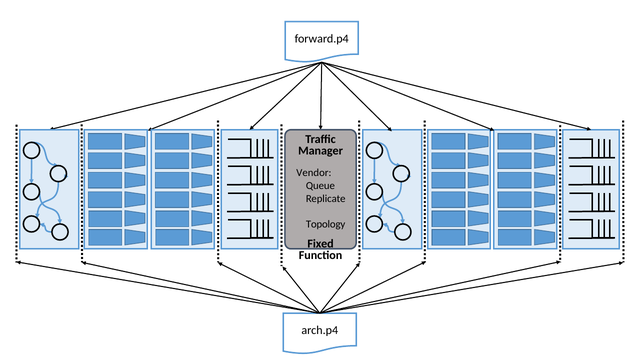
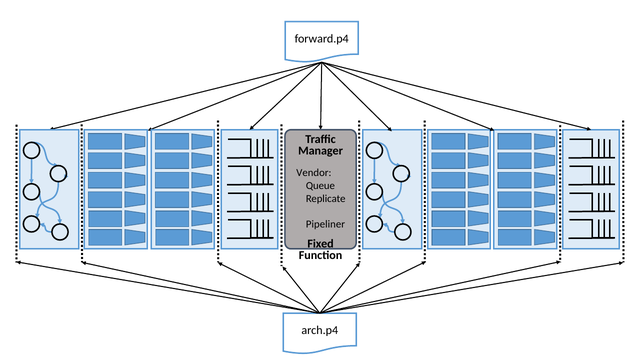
Topology: Topology -> Pipeliner
